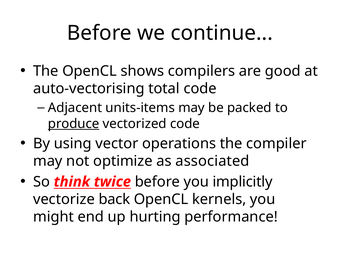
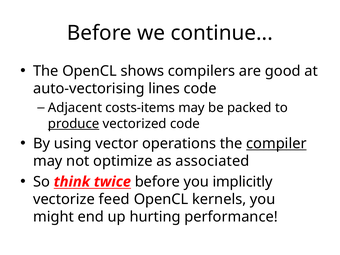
total: total -> lines
units-items: units-items -> costs-items
compiler underline: none -> present
back: back -> feed
